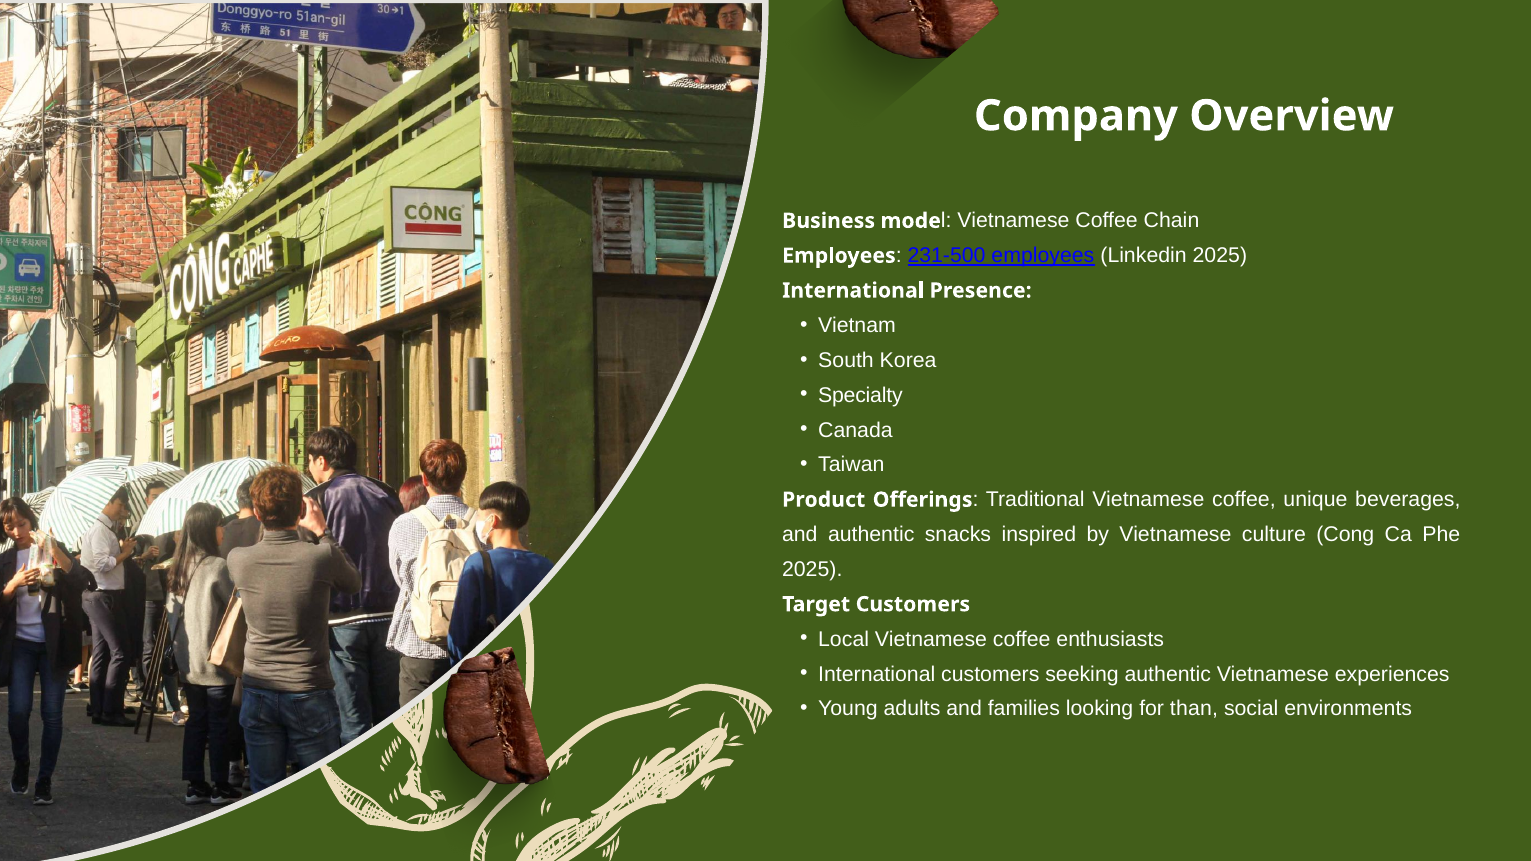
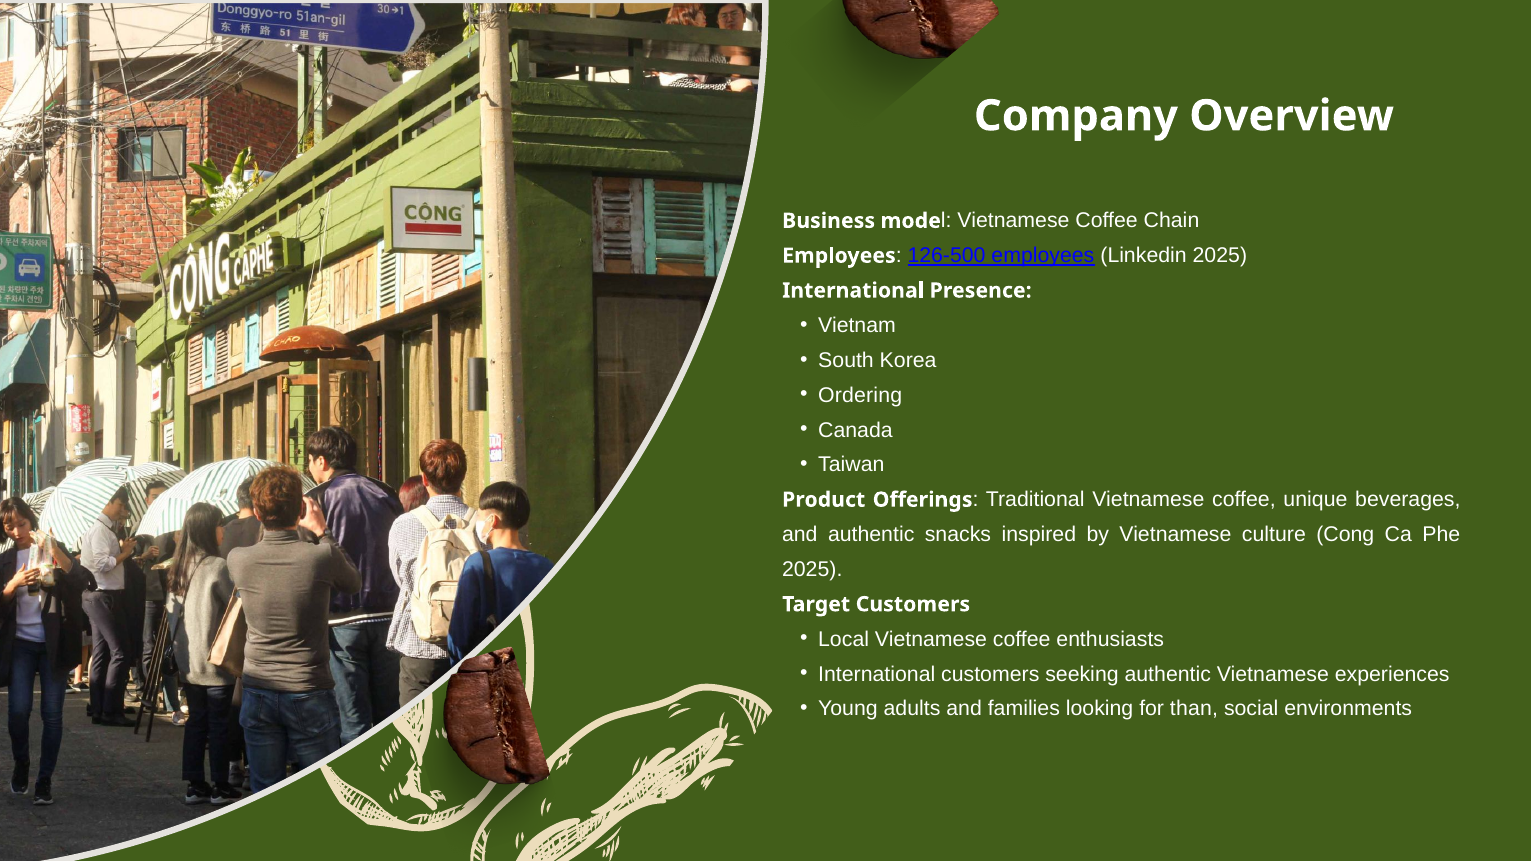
231-500: 231-500 -> 126-500
Specialty: Specialty -> Ordering
